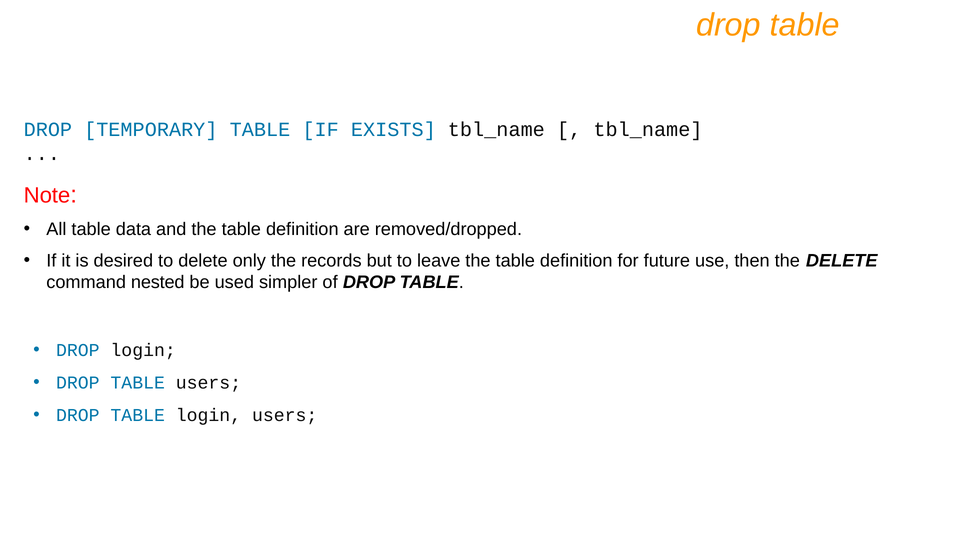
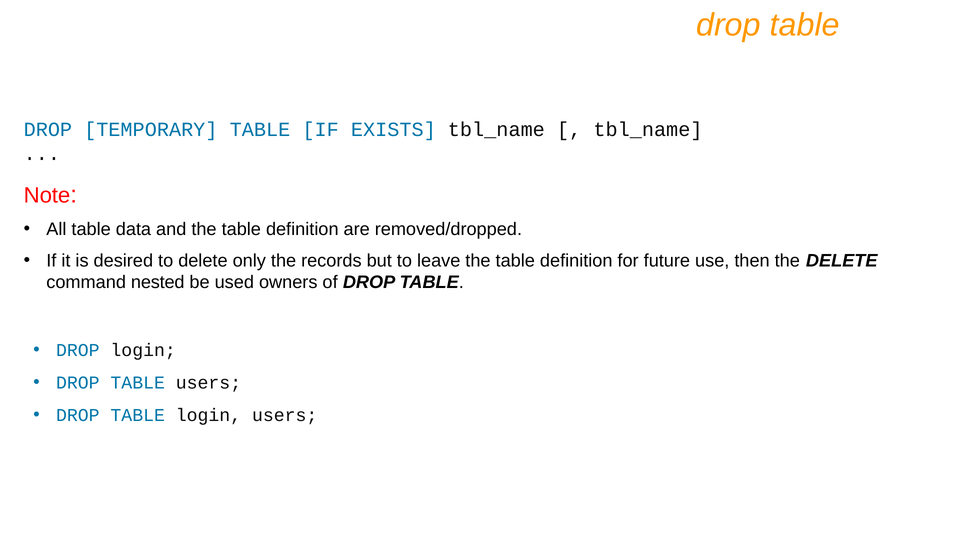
simpler: simpler -> owners
